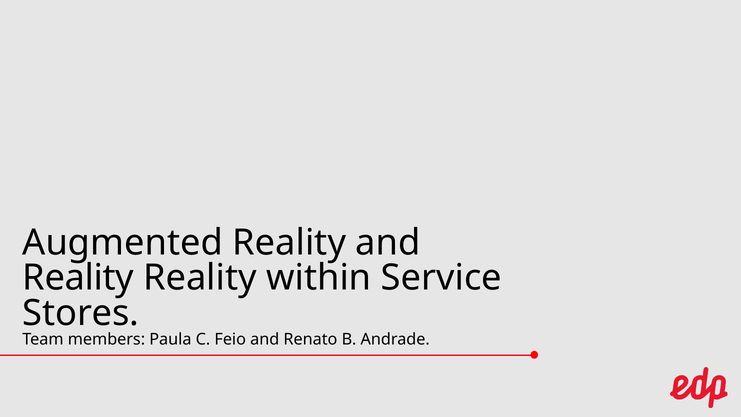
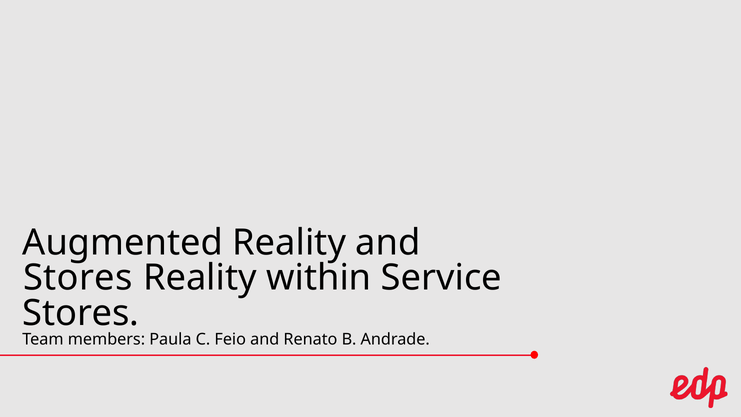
Reality at (78, 278): Reality -> Stores
